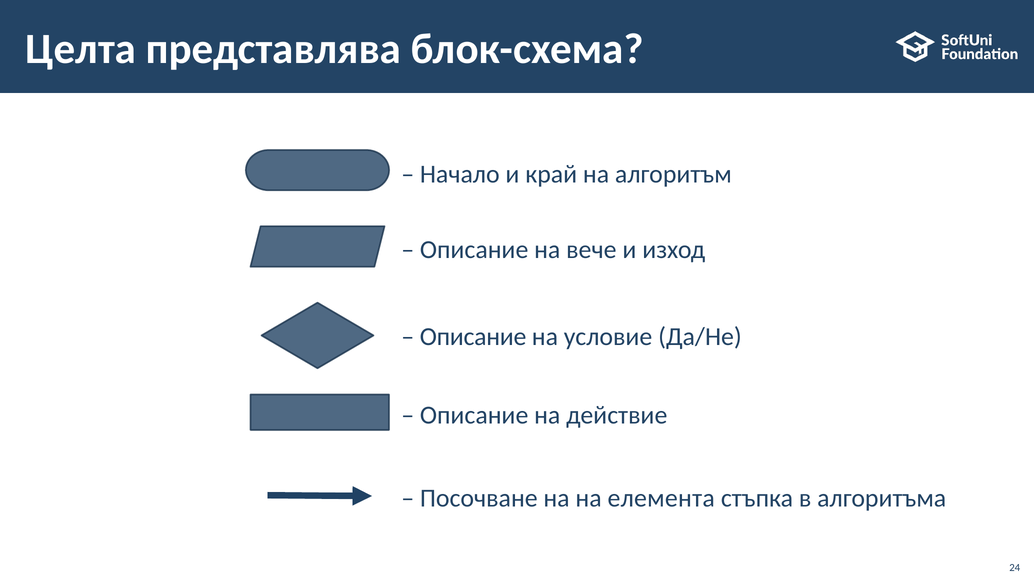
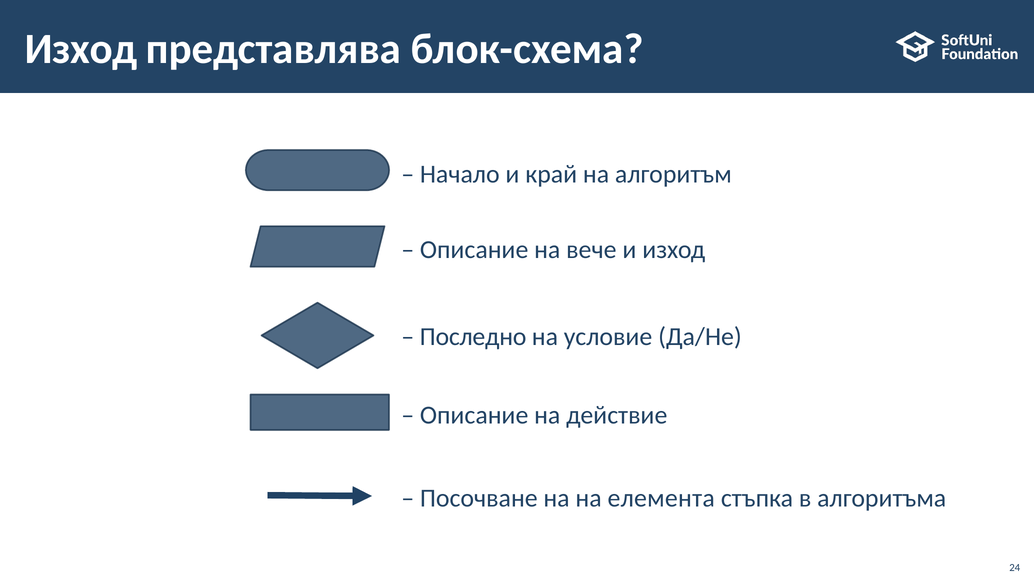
Целта at (81, 49): Целта -> Изход
Описание at (473, 337): Описание -> Последно
